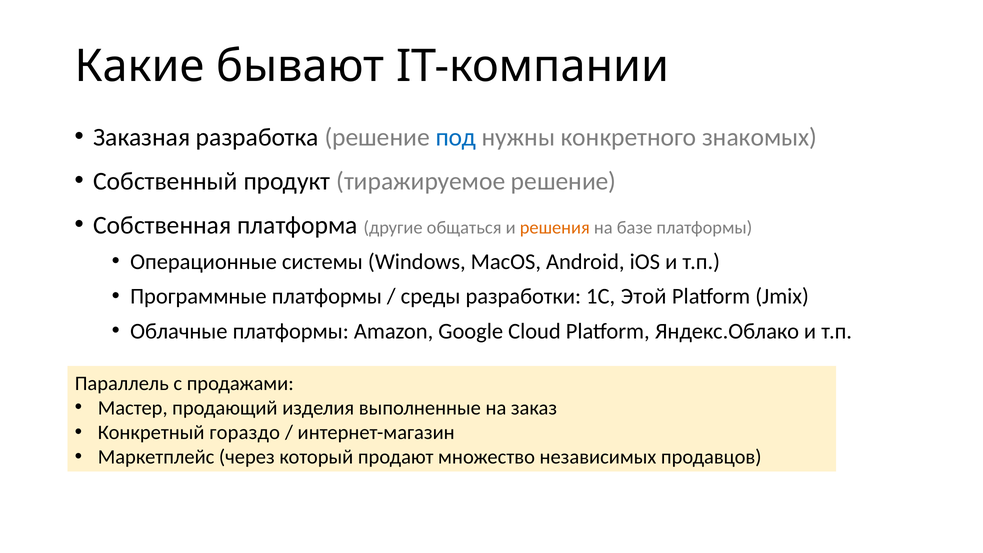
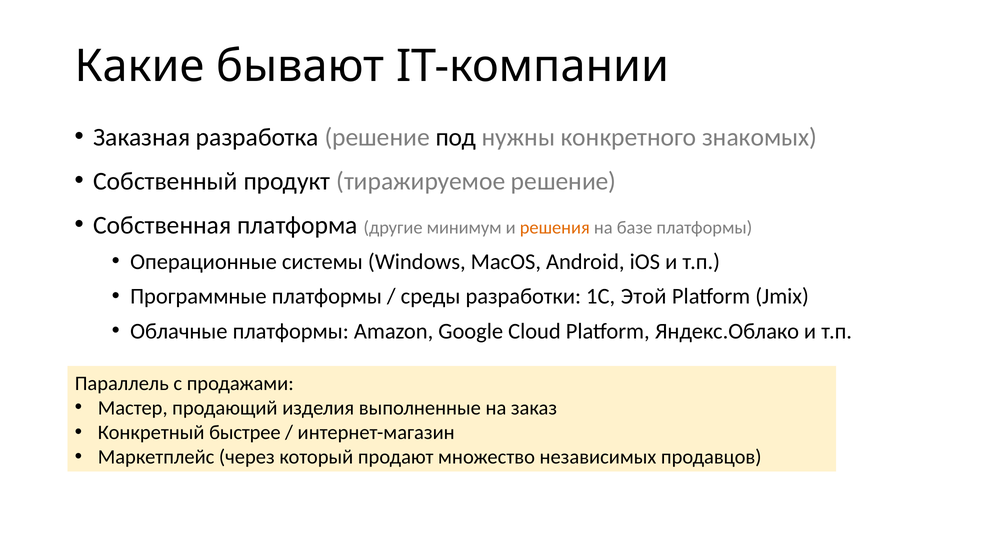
под colour: blue -> black
общаться: общаться -> минимум
гораздо: гораздо -> быстрее
